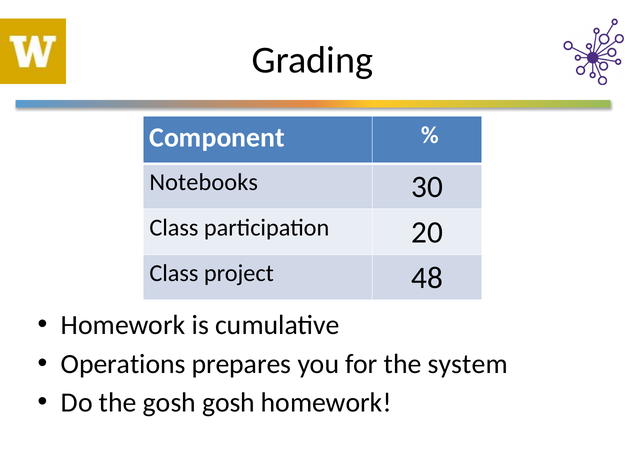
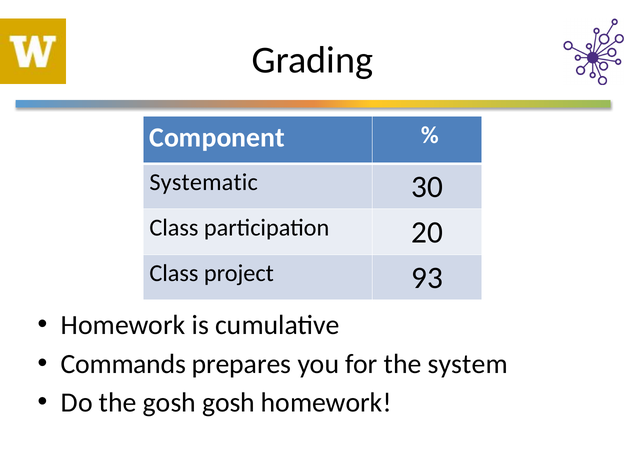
Notebooks: Notebooks -> Systematic
48: 48 -> 93
Operations: Operations -> Commands
